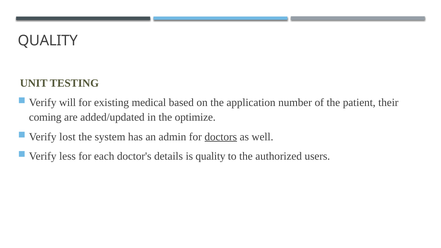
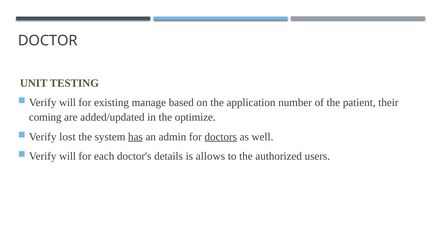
QUALITY at (48, 41): QUALITY -> DOCTOR
medical: medical -> manage
has underline: none -> present
less at (67, 156): less -> will
is quality: quality -> allows
